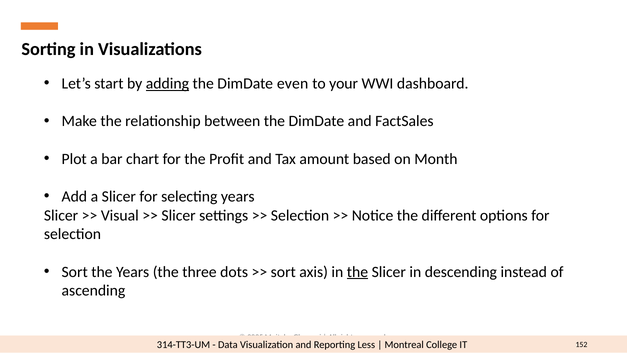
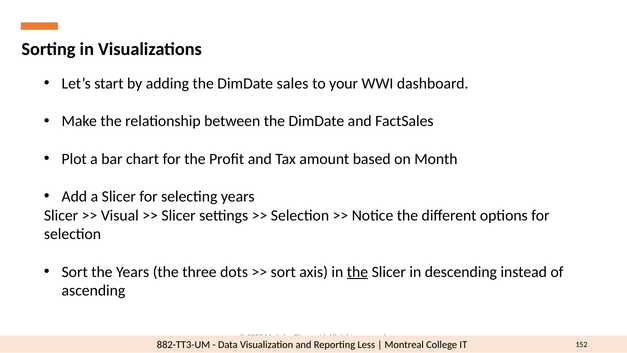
adding underline: present -> none
even: even -> sales
314-TT3-UM: 314-TT3-UM -> 882-TT3-UM
